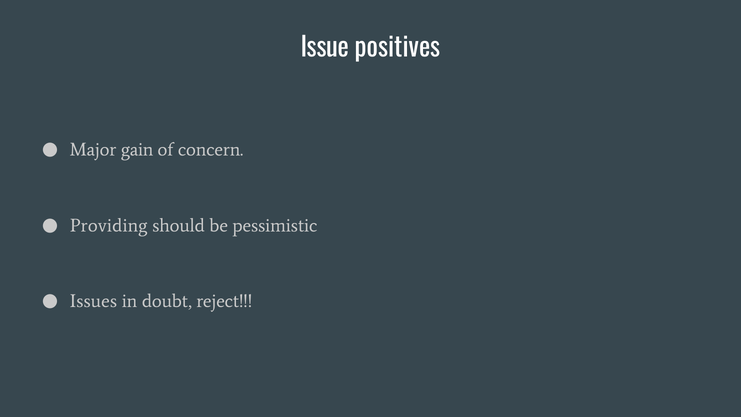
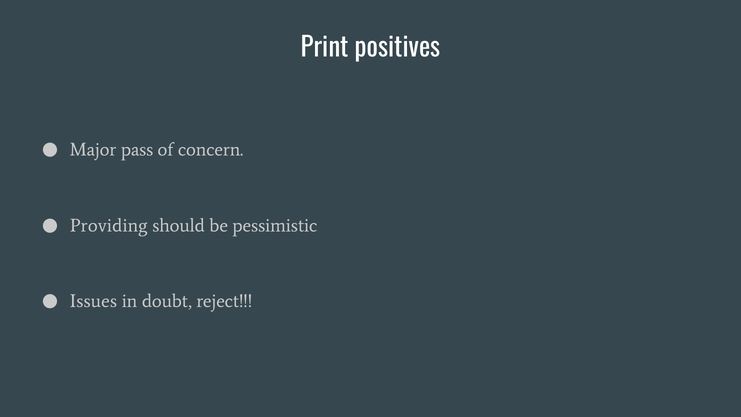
Issue: Issue -> Print
gain: gain -> pass
